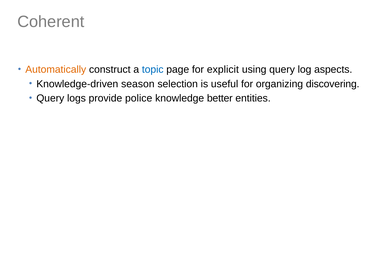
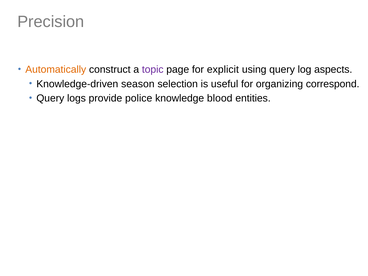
Coherent: Coherent -> Precision
topic colour: blue -> purple
discovering: discovering -> correspond
better: better -> blood
